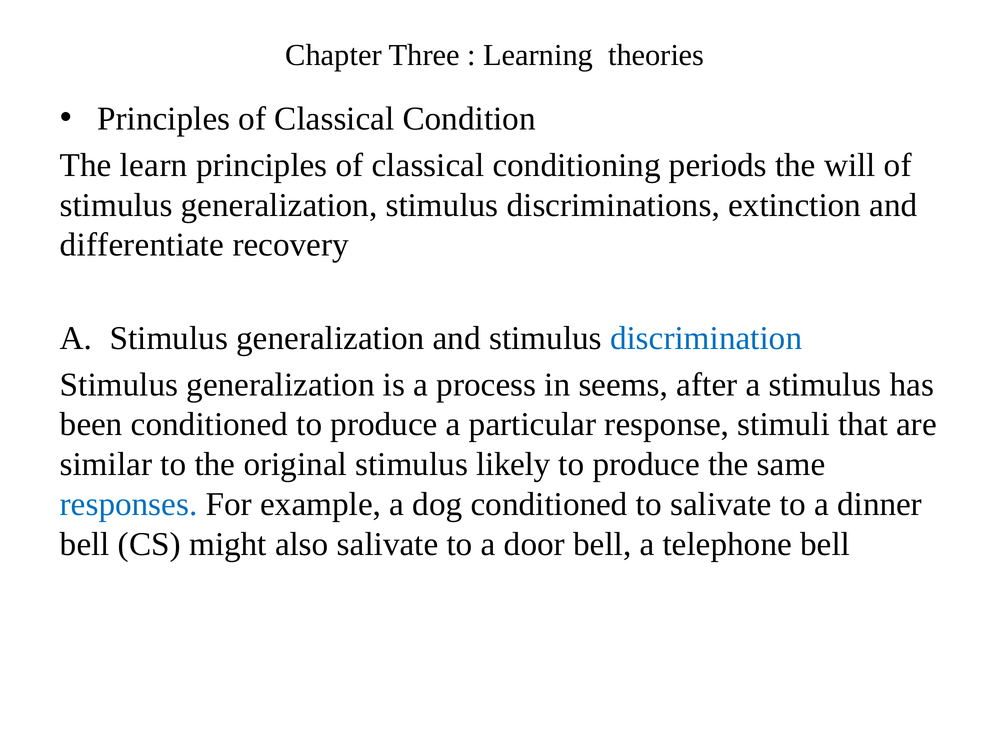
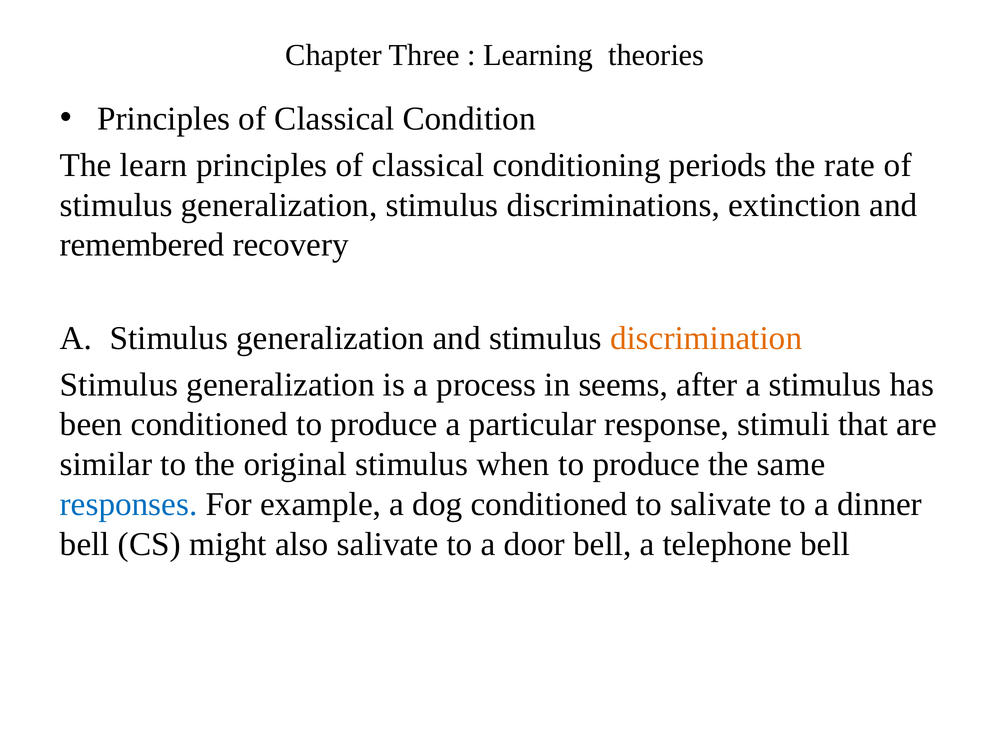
will: will -> rate
differentiate: differentiate -> remembered
discrimination colour: blue -> orange
likely: likely -> when
